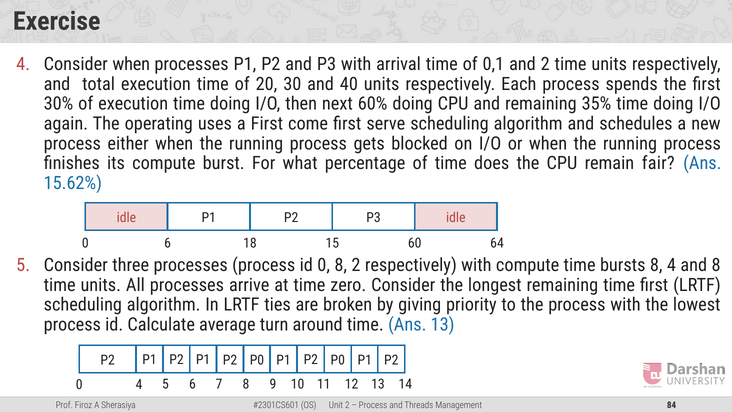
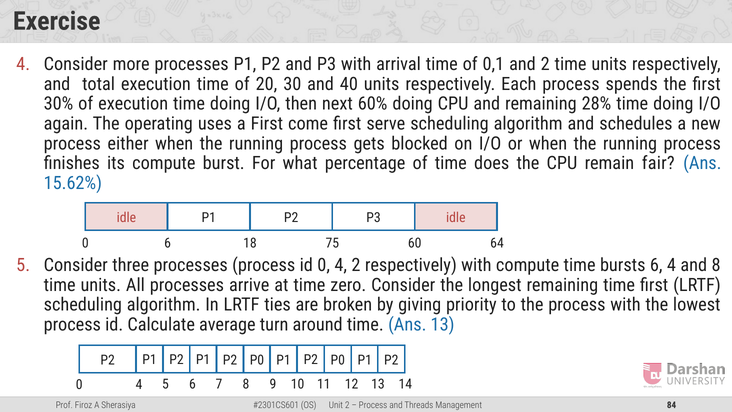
Consider when: when -> more
35%: 35% -> 28%
15: 15 -> 75
0 8: 8 -> 4
bursts 8: 8 -> 6
